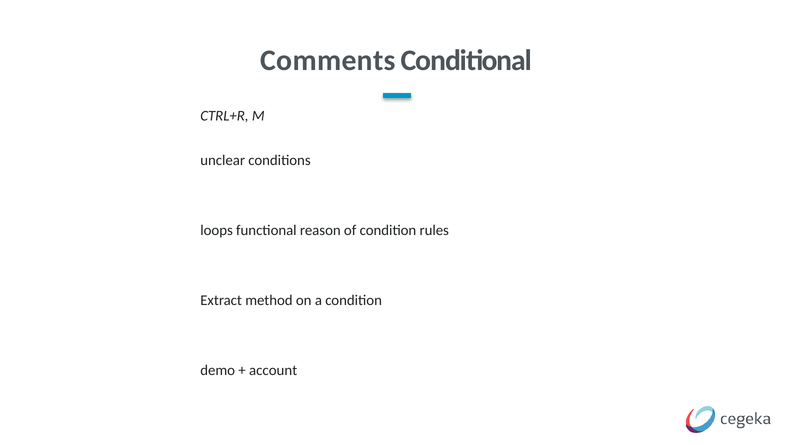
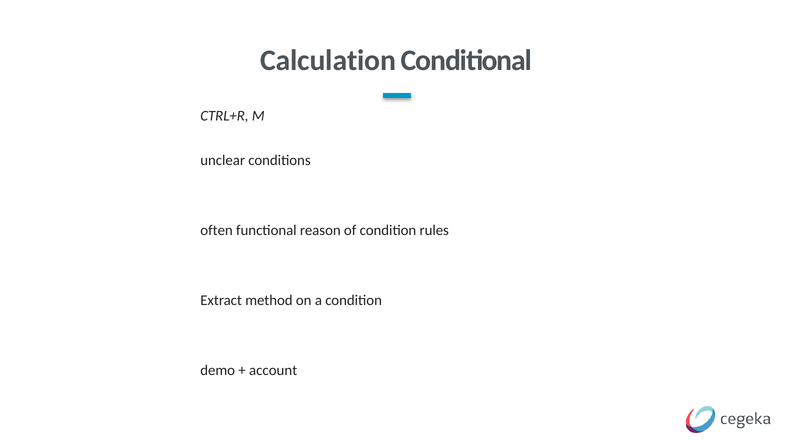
Comments: Comments -> Calculation
loops: loops -> often
